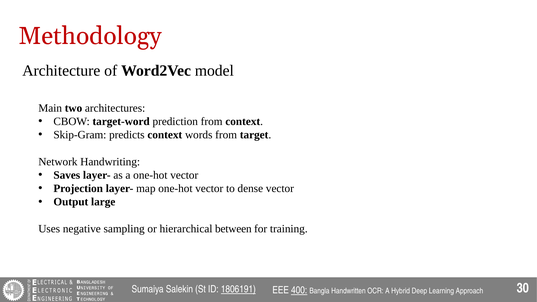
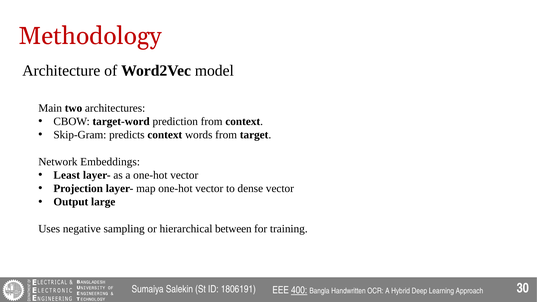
Handwriting: Handwriting -> Embeddings
Saves: Saves -> Least
1806191 underline: present -> none
